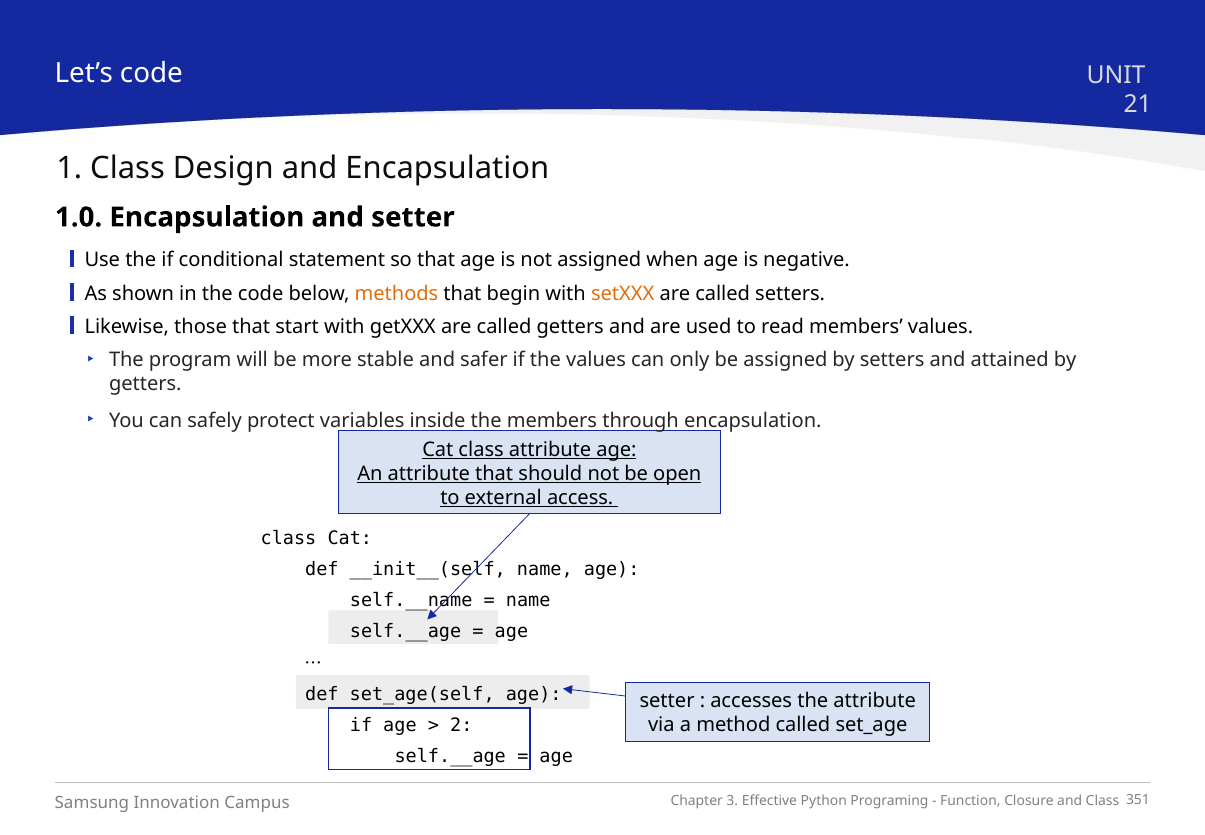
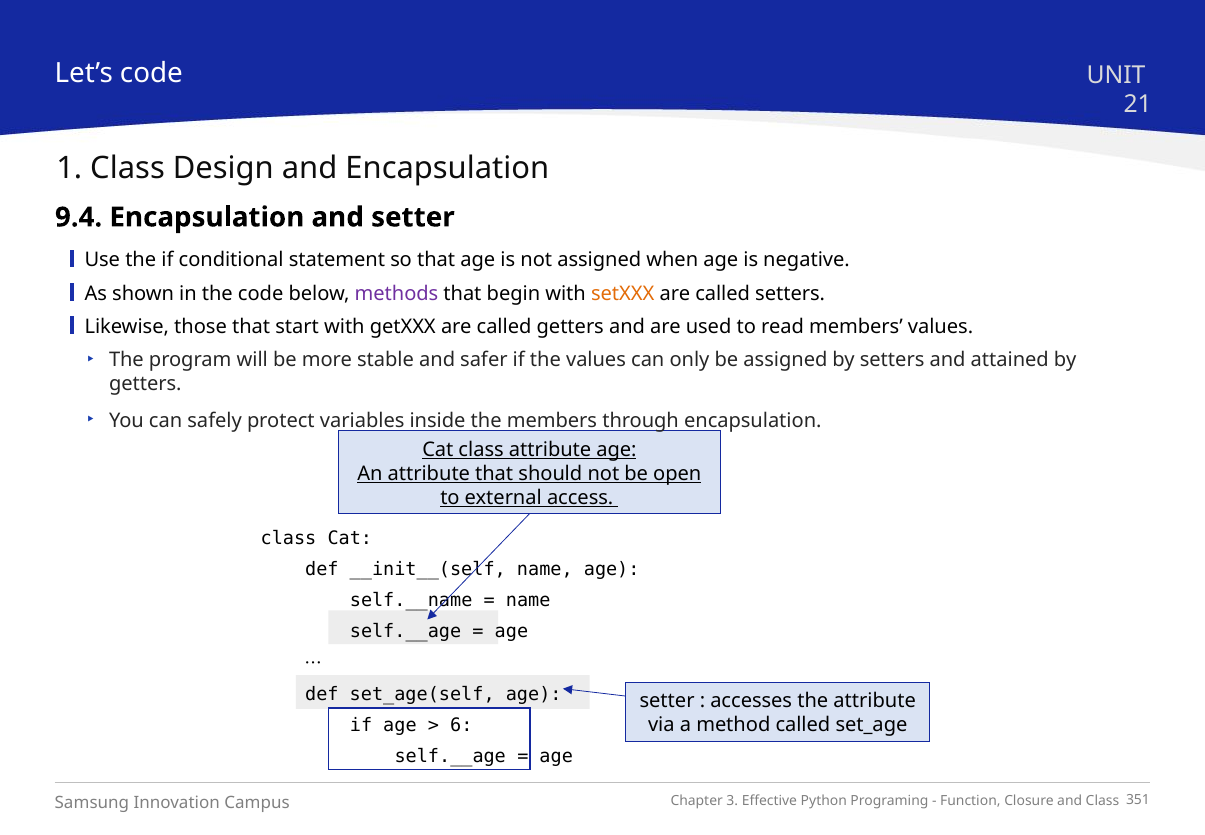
1.0: 1.0 -> 9.4
methods colour: orange -> purple
2: 2 -> 6
